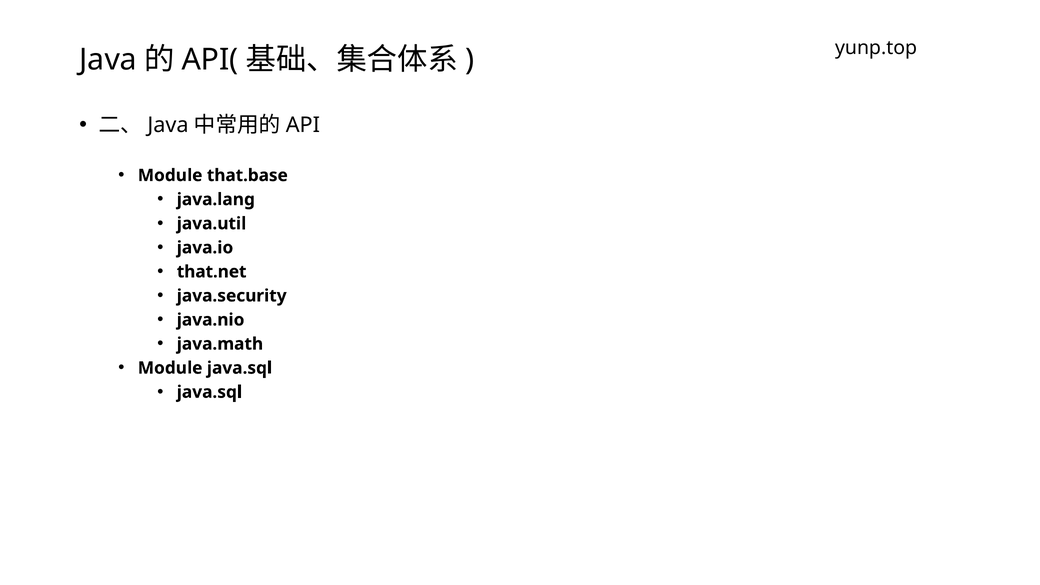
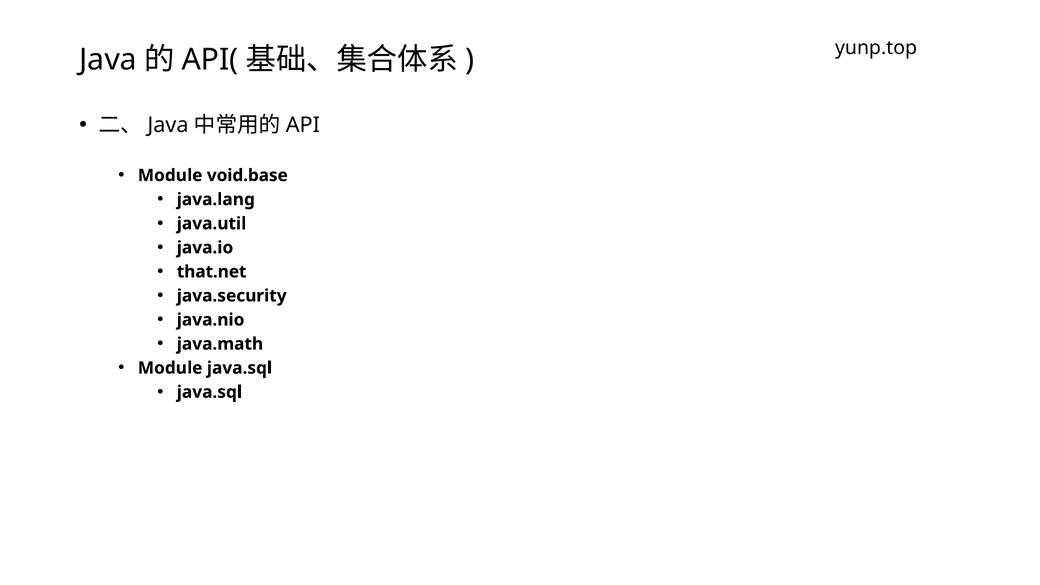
that.base: that.base -> void.base
